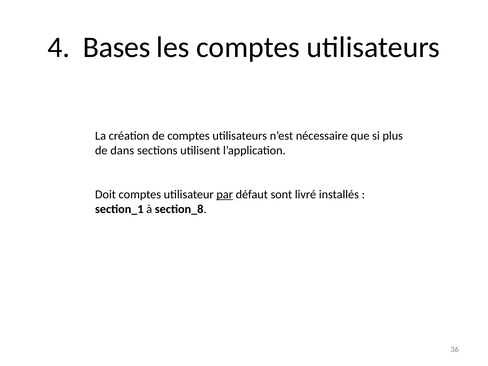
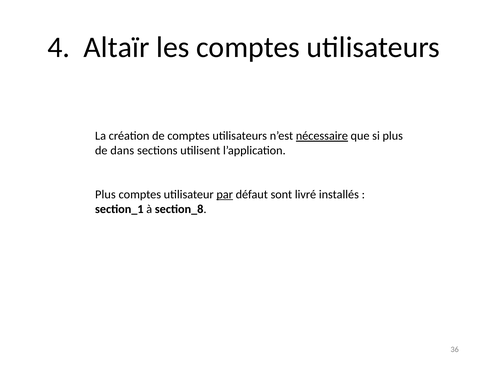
Bases: Bases -> Altaïr
nécessaire underline: none -> present
Doit at (105, 194): Doit -> Plus
